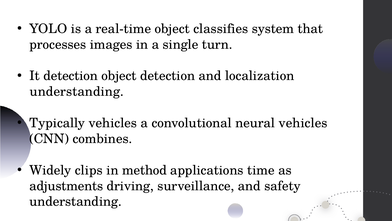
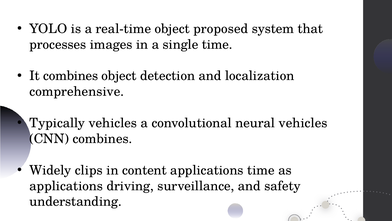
classifies: classifies -> proposed
single turn: turn -> time
It detection: detection -> combines
understanding at (77, 91): understanding -> comprehensive
method: method -> content
adjustments at (66, 186): adjustments -> applications
